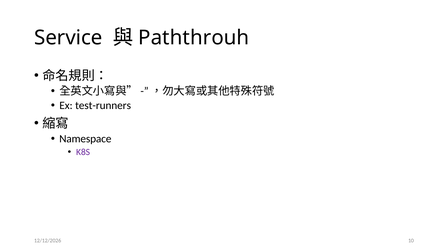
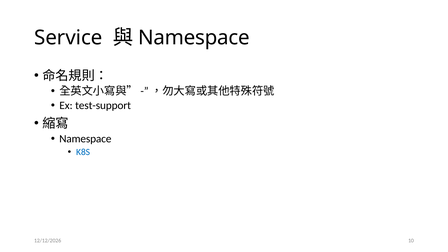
Paththrouh at (194, 38): Paththrouh -> Namespace
test-runners: test-runners -> test-support
K8S colour: purple -> blue
